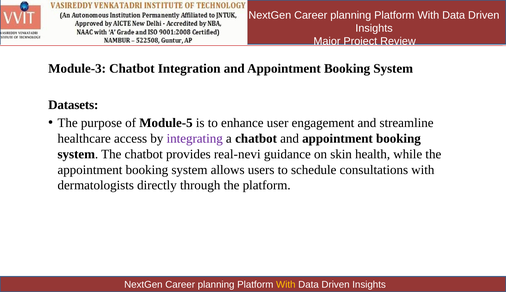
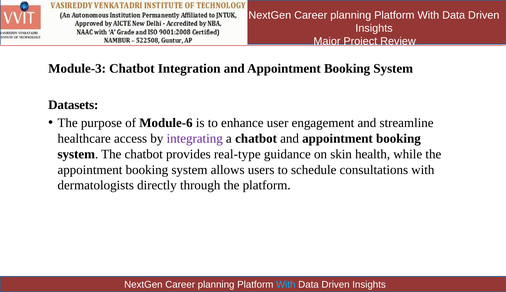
Module-5: Module-5 -> Module-6
real-nevi: real-nevi -> real-type
With at (286, 285) colour: yellow -> light blue
